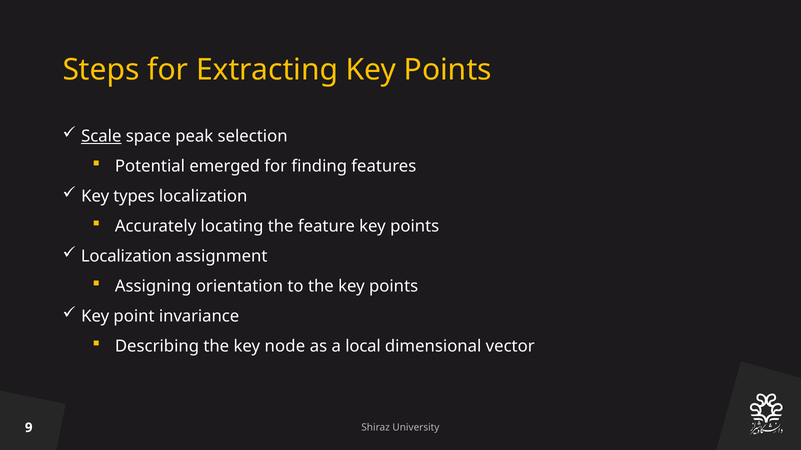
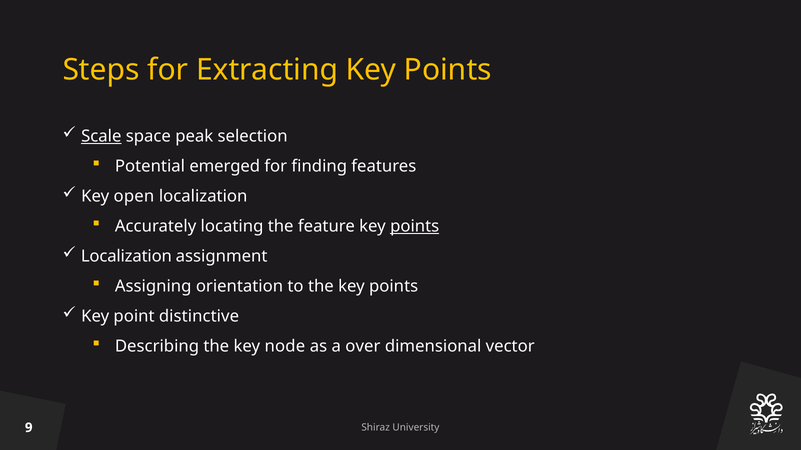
types: types -> open
points at (415, 227) underline: none -> present
invariance: invariance -> distinctive
local: local -> over
